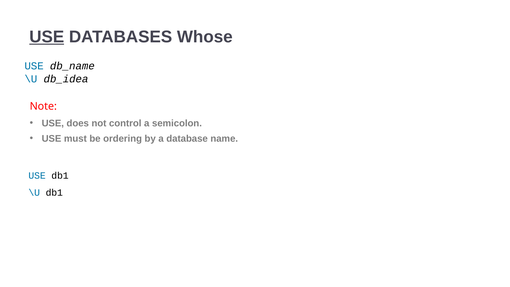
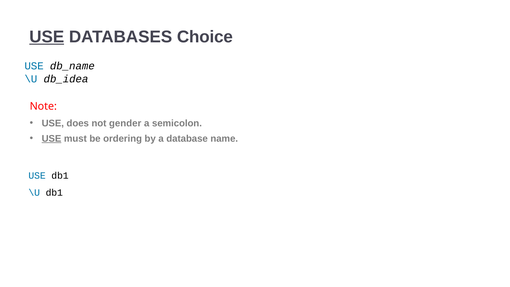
Whose: Whose -> Choice
control: control -> gender
USE at (51, 139) underline: none -> present
